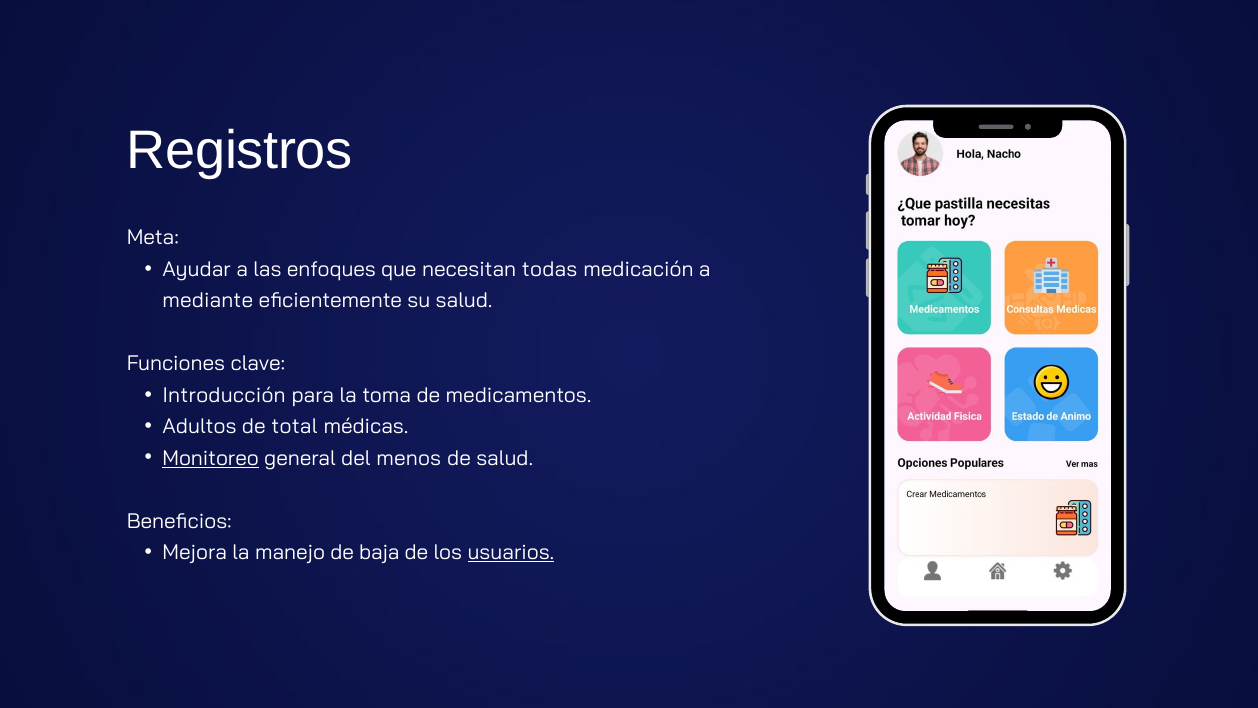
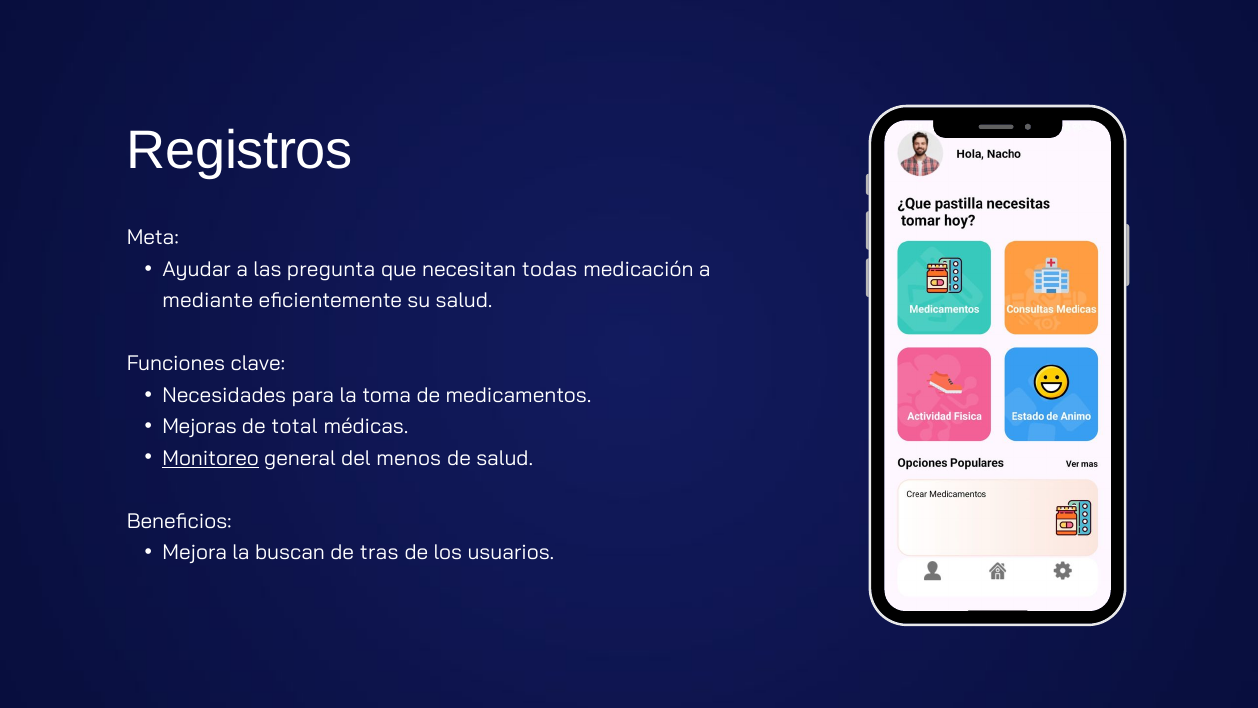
enfoques: enfoques -> pregunta
Introducción: Introducción -> Necesidades
Adultos: Adultos -> Mejoras
manejo: manejo -> buscan
baja: baja -> tras
usuarios underline: present -> none
